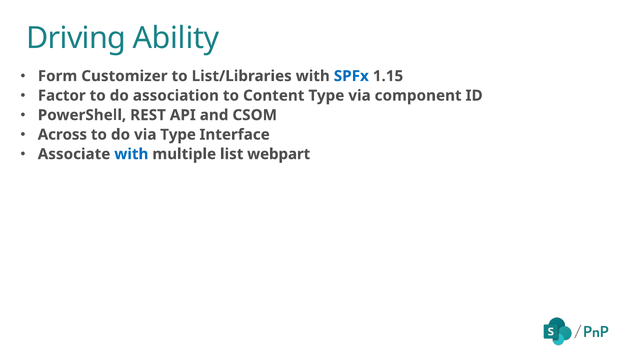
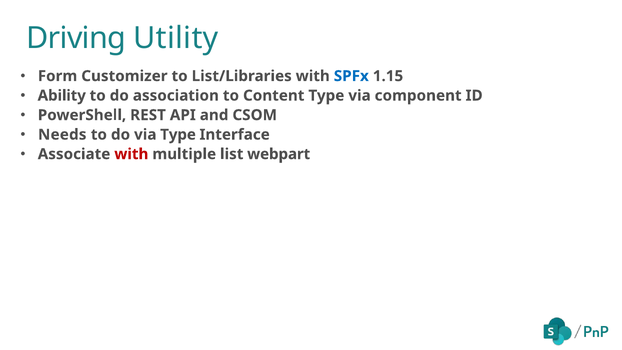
Ability: Ability -> Utility
Factor: Factor -> Ability
Across: Across -> Needs
with at (131, 154) colour: blue -> red
